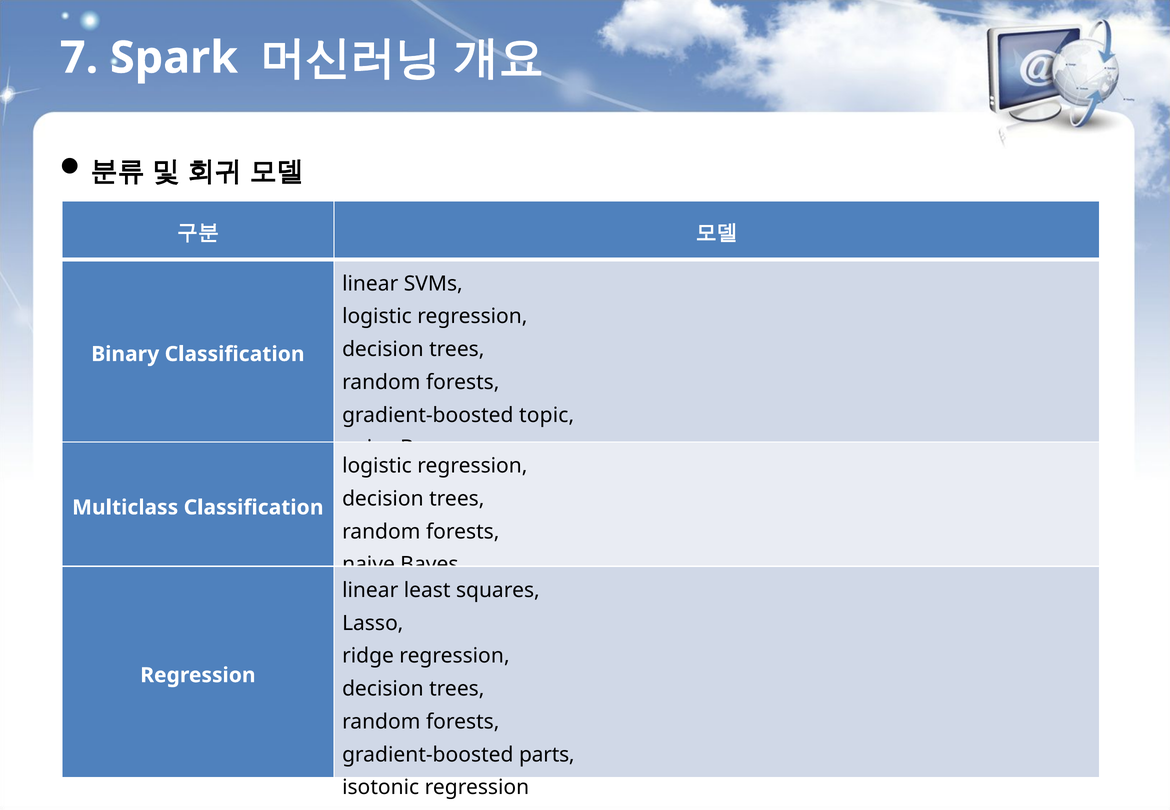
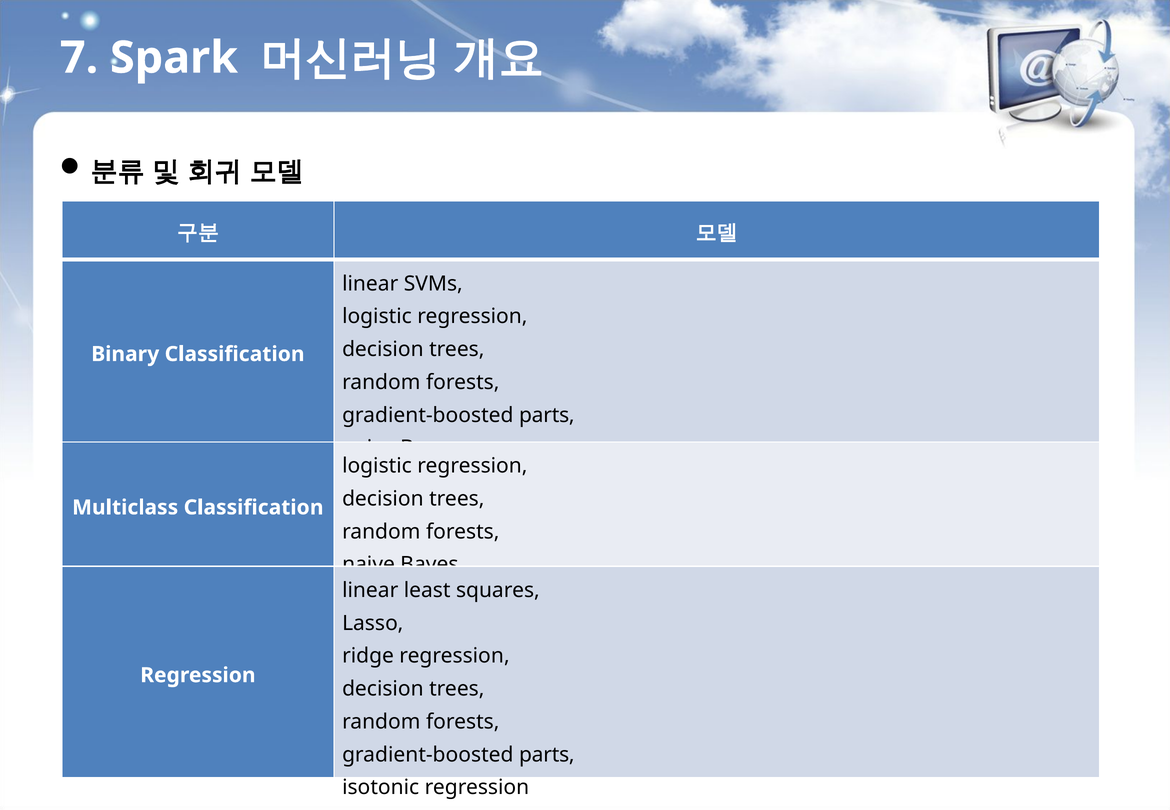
topic at (547, 415): topic -> parts
